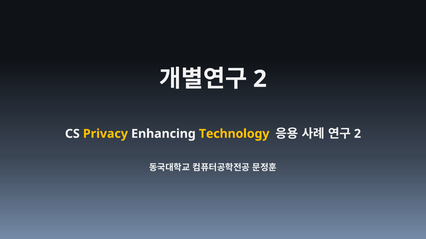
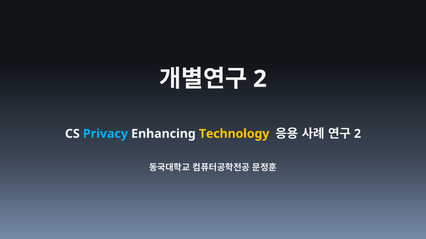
Privacy colour: yellow -> light blue
